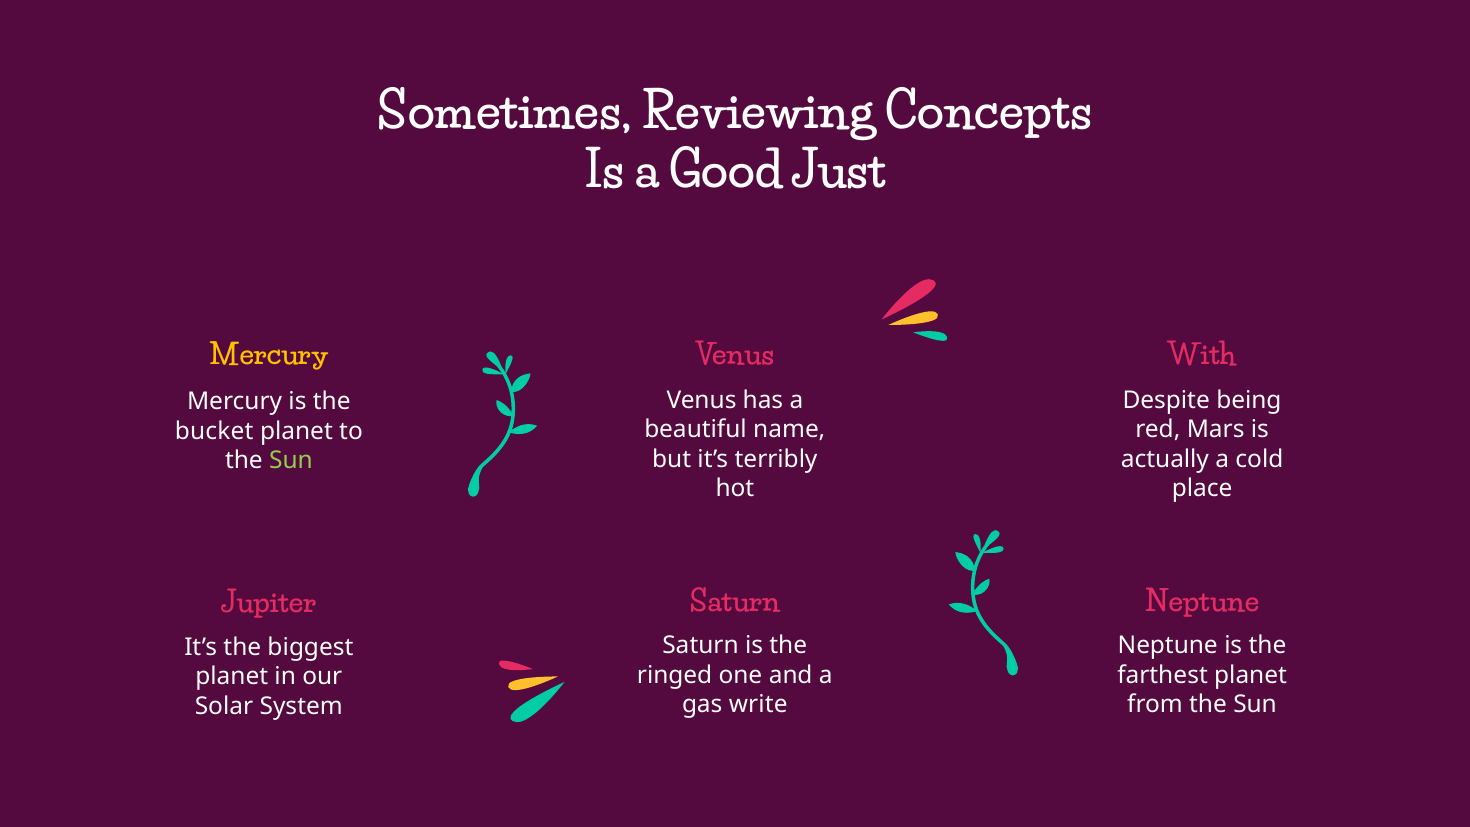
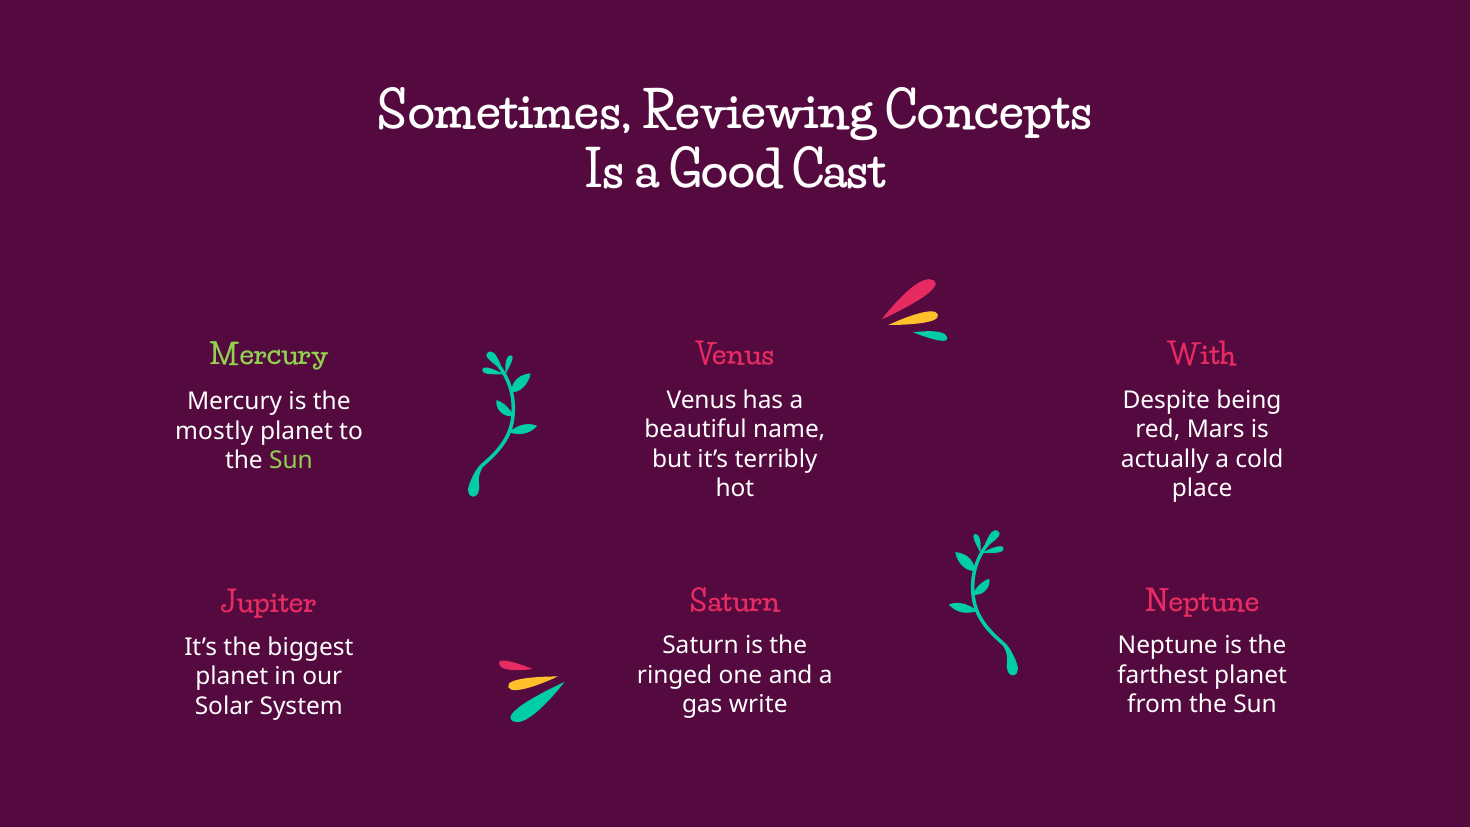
Just: Just -> Cast
Mercury at (269, 355) colour: yellow -> light green
bucket: bucket -> mostly
